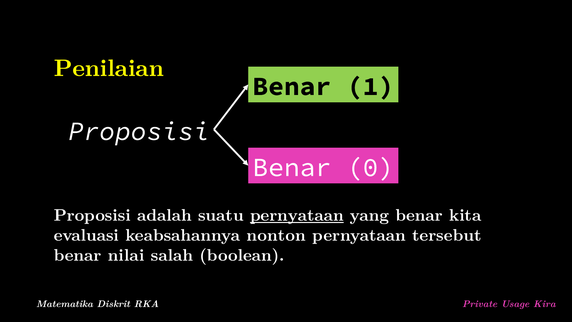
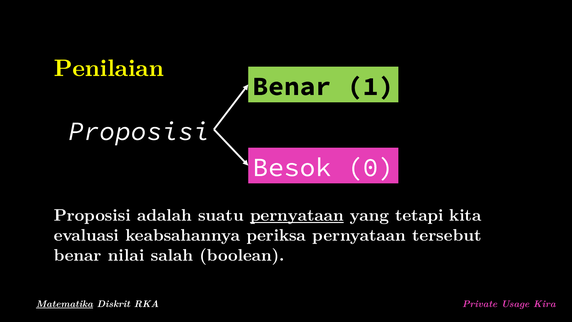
Benar at (292, 167): Benar -> Besok
yang benar: benar -> tetapi
nonton: nonton -> periksa
Matematika underline: none -> present
